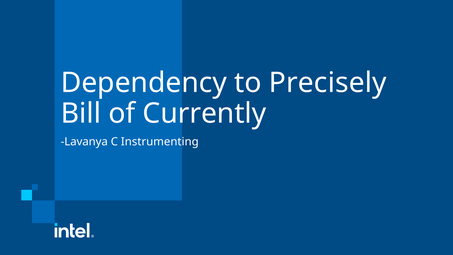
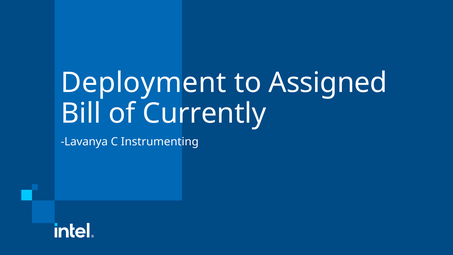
Dependency: Dependency -> Deployment
Precisely: Precisely -> Assigned
